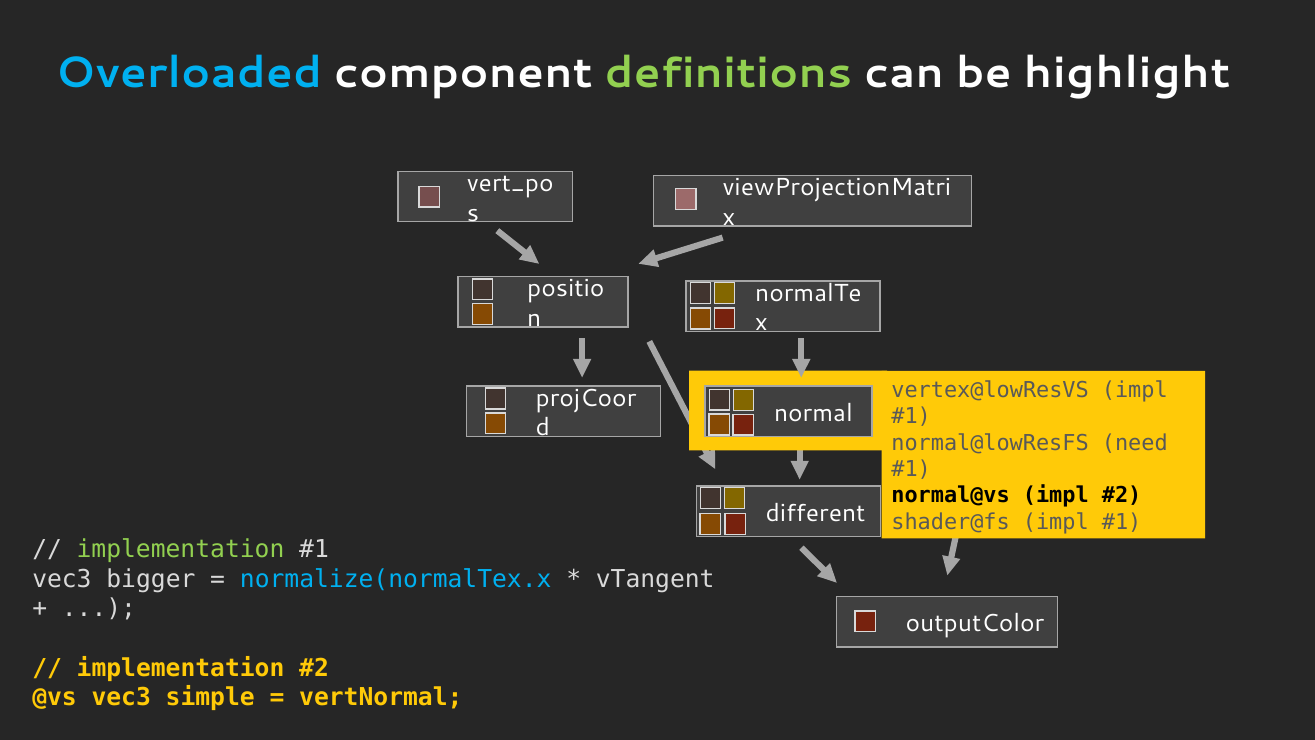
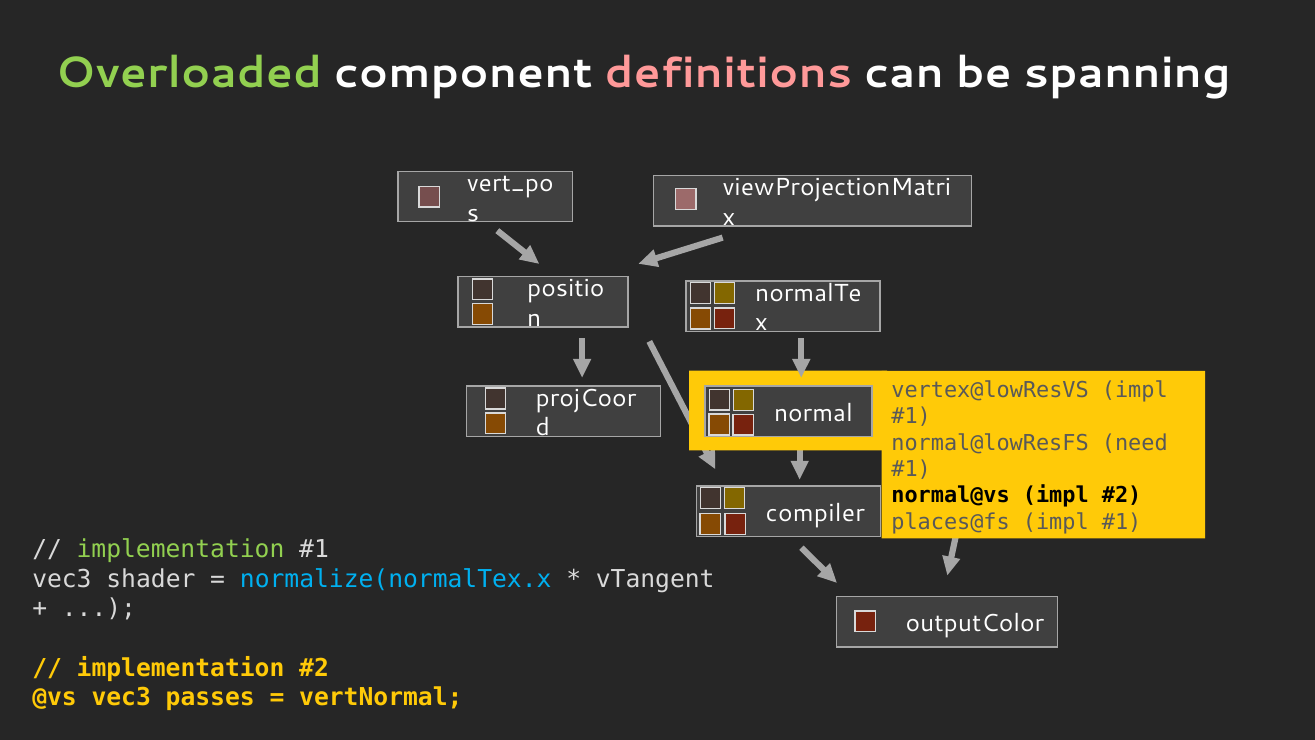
Overloaded colour: light blue -> light green
definitions colour: light green -> pink
highlight: highlight -> spanning
different: different -> compiler
shader@fs: shader@fs -> places@fs
bigger: bigger -> shader
simple: simple -> passes
